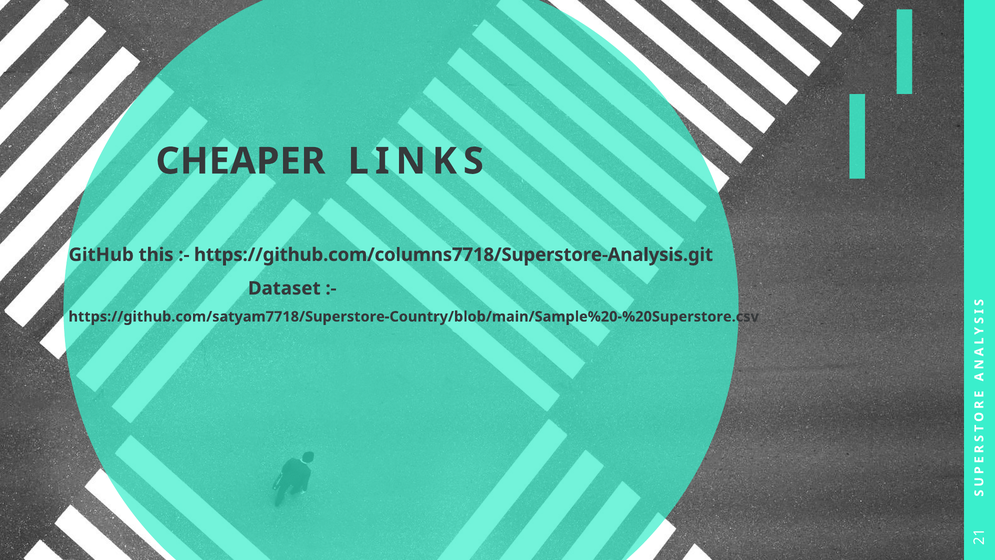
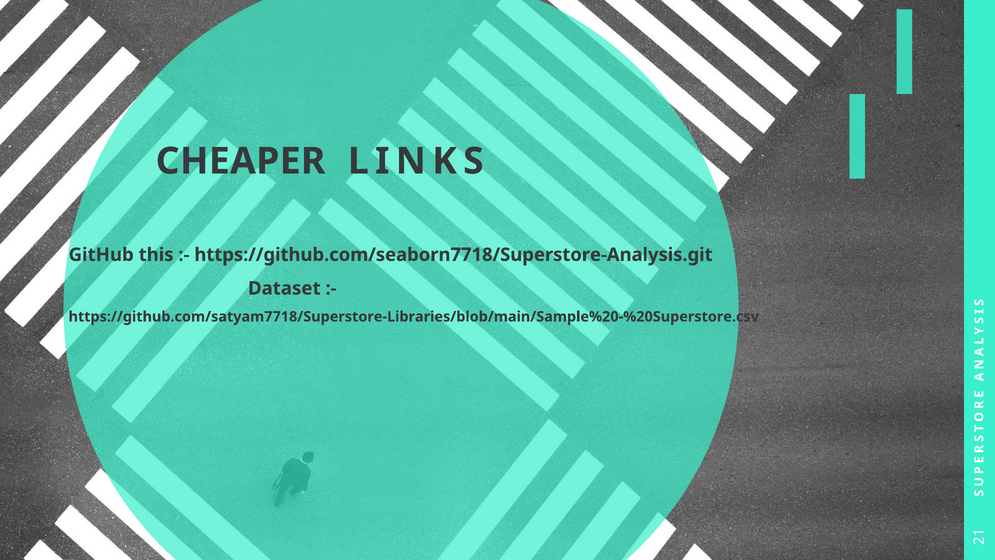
https://github.com/columns7718/Superstore-Analysis.git: https://github.com/columns7718/Superstore-Analysis.git -> https://github.com/seaborn7718/Superstore-Analysis.git
https://github.com/satyam7718/Superstore-Country/blob/main/Sample%20-%20Superstore.csv: https://github.com/satyam7718/Superstore-Country/blob/main/Sample%20-%20Superstore.csv -> https://github.com/satyam7718/Superstore-Libraries/blob/main/Sample%20-%20Superstore.csv
